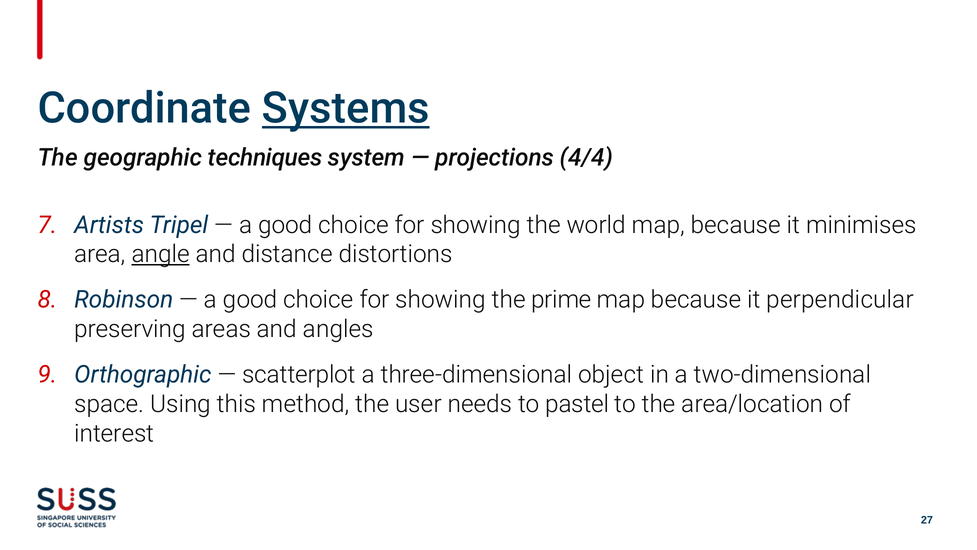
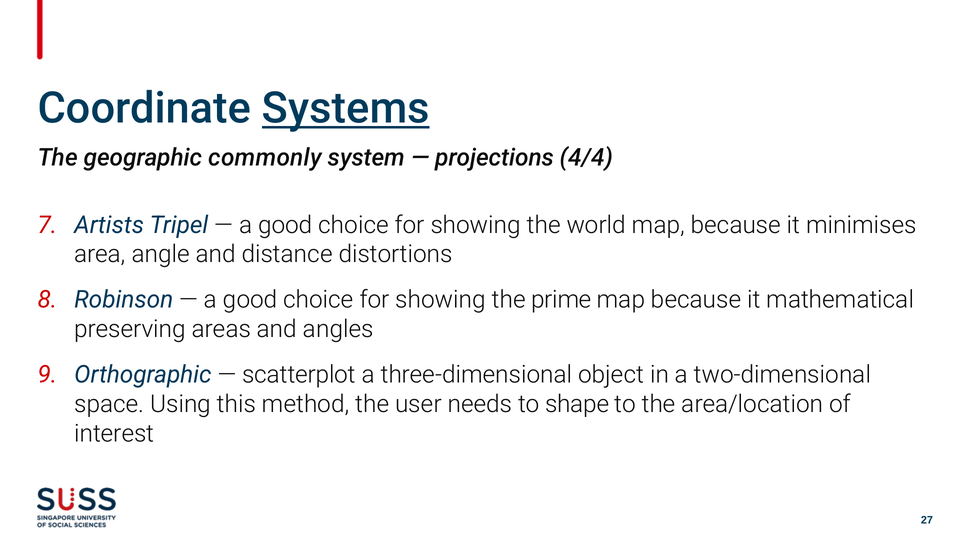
techniques: techniques -> commonly
angle underline: present -> none
perpendicular: perpendicular -> mathematical
pastel: pastel -> shape
